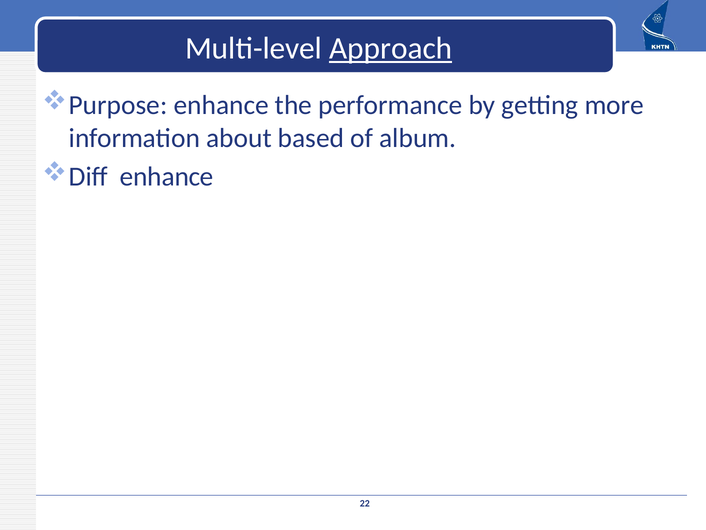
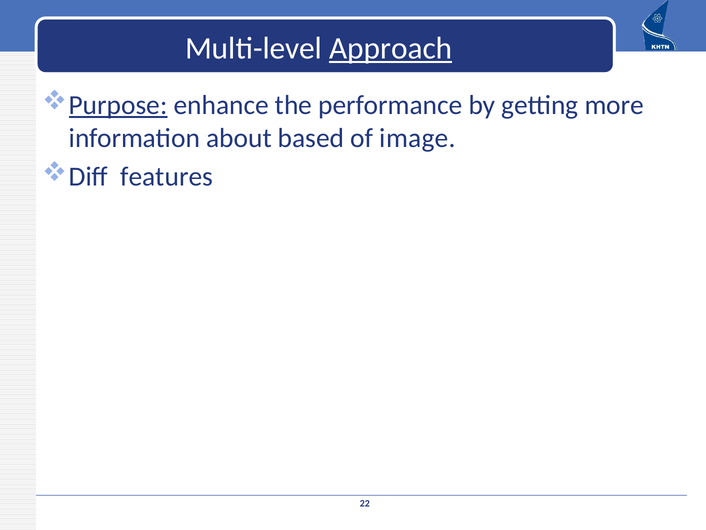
Purpose underline: none -> present
album: album -> image
Diff enhance: enhance -> features
